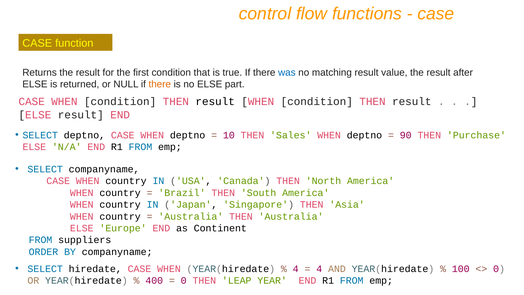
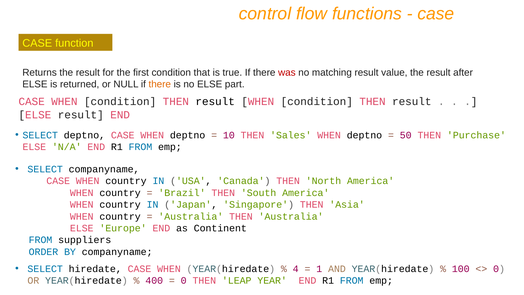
was colour: blue -> red
90: 90 -> 50
4 at (319, 269): 4 -> 1
